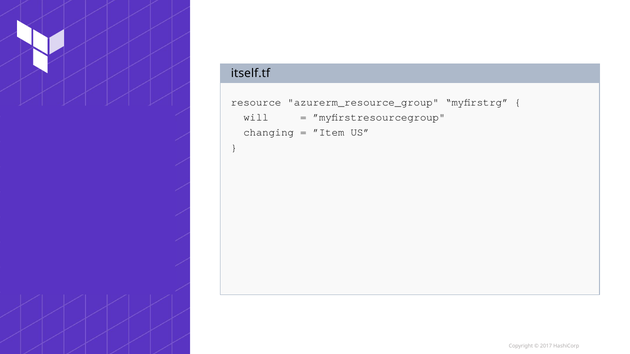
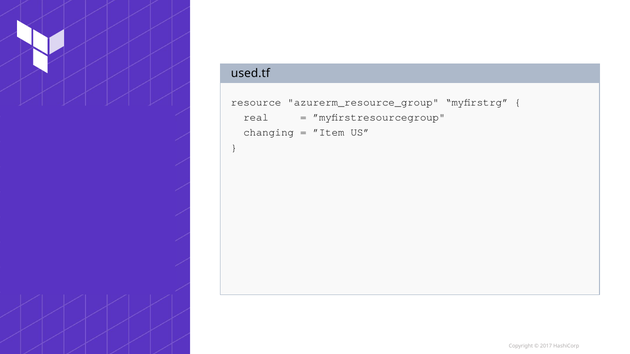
itself.tf: itself.tf -> used.tf
will: will -> real
